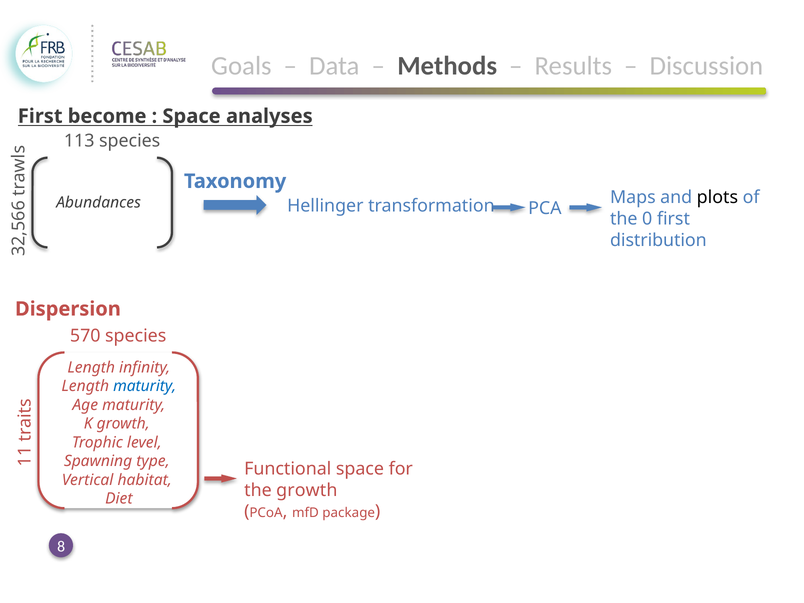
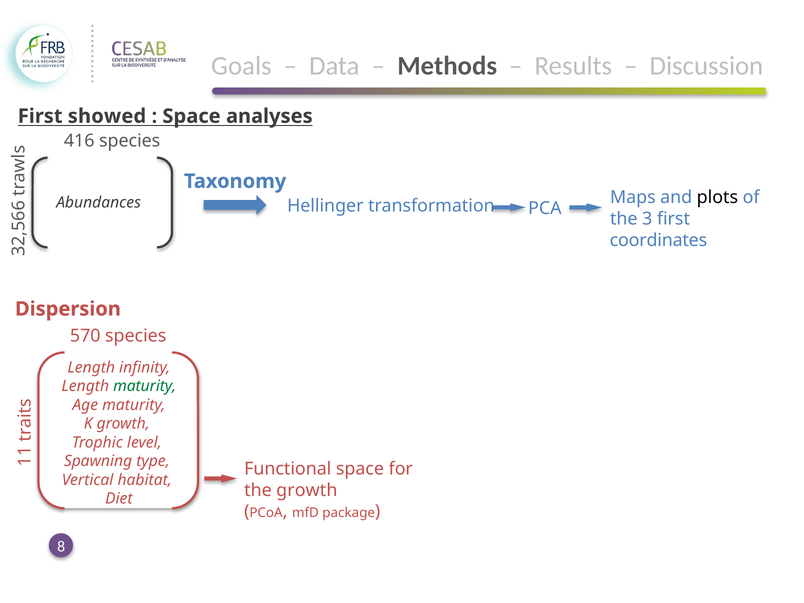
become: become -> showed
113: 113 -> 416
the 0: 0 -> 3
distribution: distribution -> coordinates
maturity at (145, 386) colour: blue -> green
